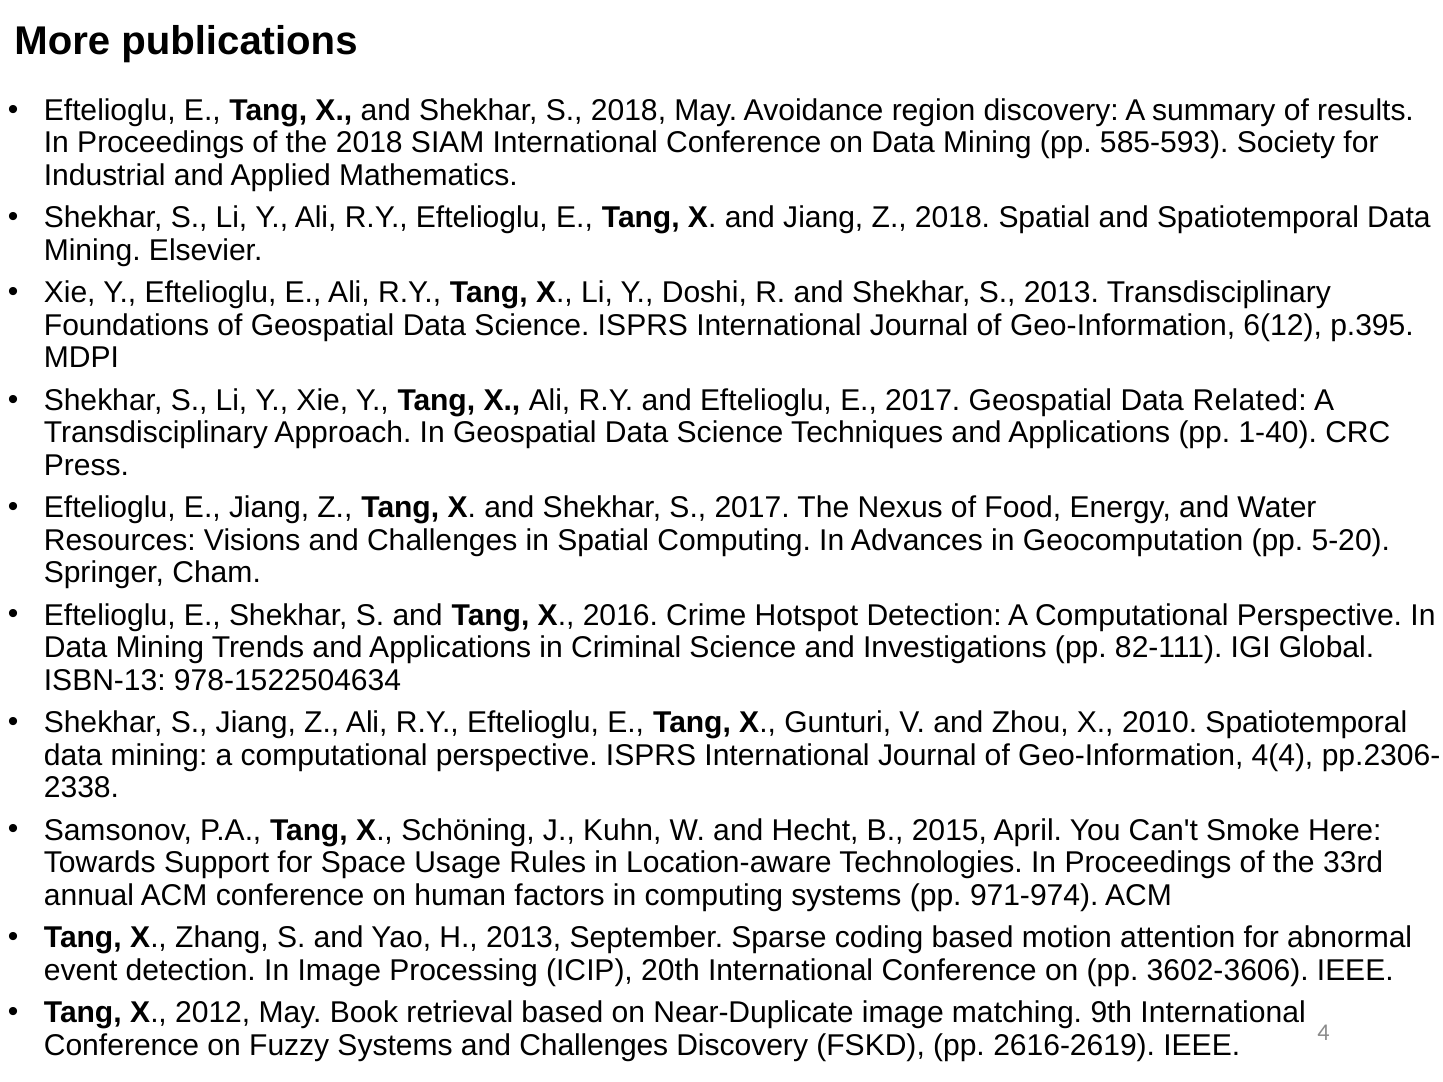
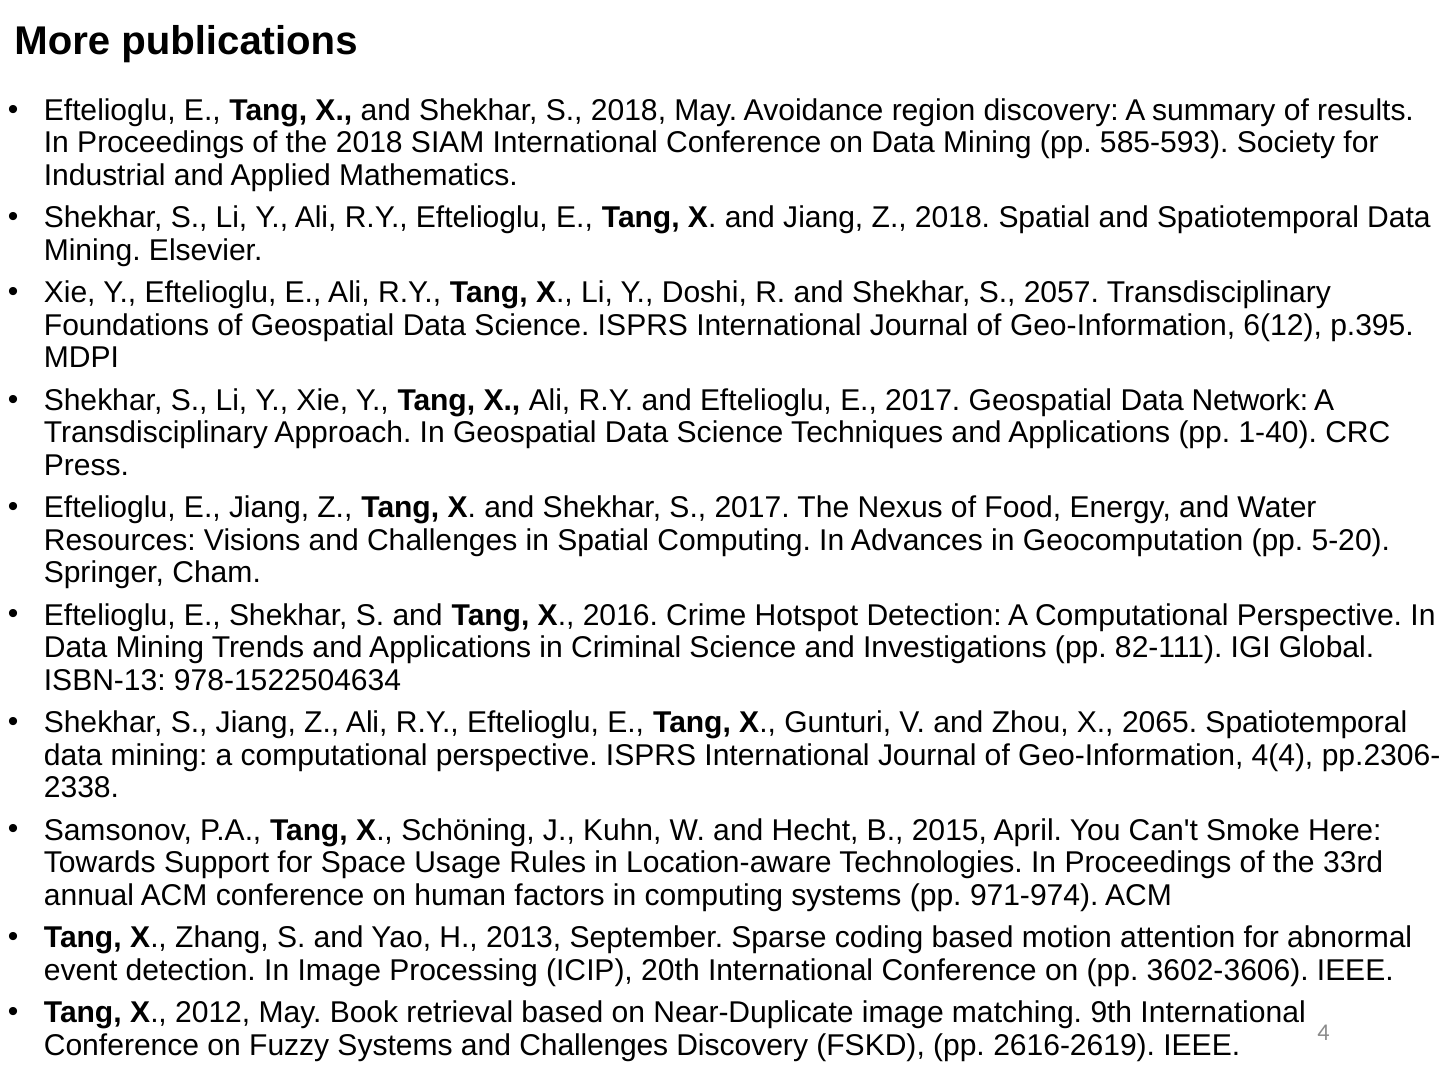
S 2013: 2013 -> 2057
Related: Related -> Network
2010: 2010 -> 2065
